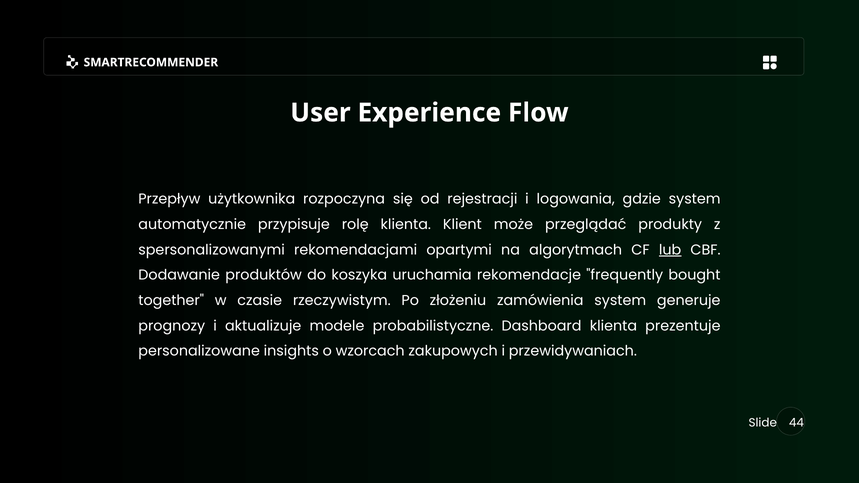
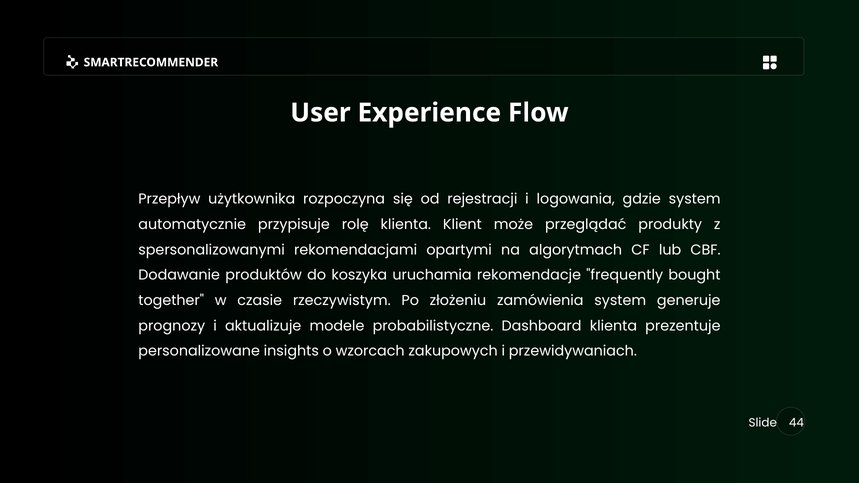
lub underline: present -> none
